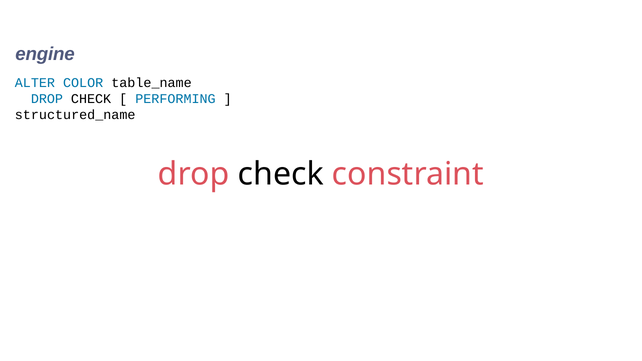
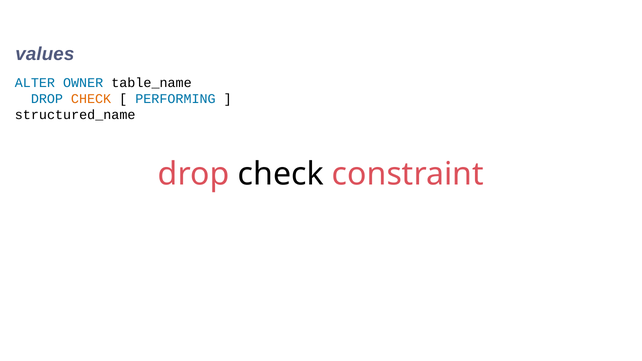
engine: engine -> values
COLOR: COLOR -> OWNER
CHECK at (91, 99) colour: black -> orange
